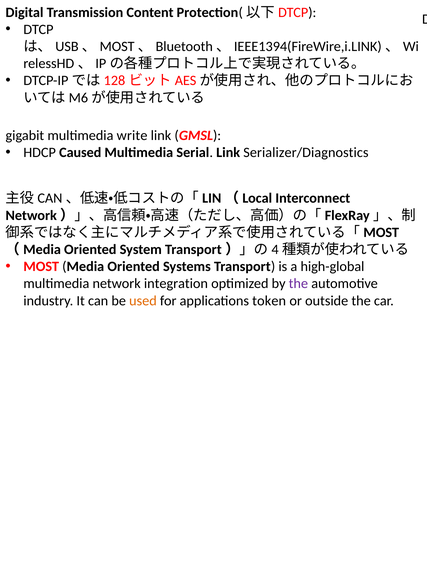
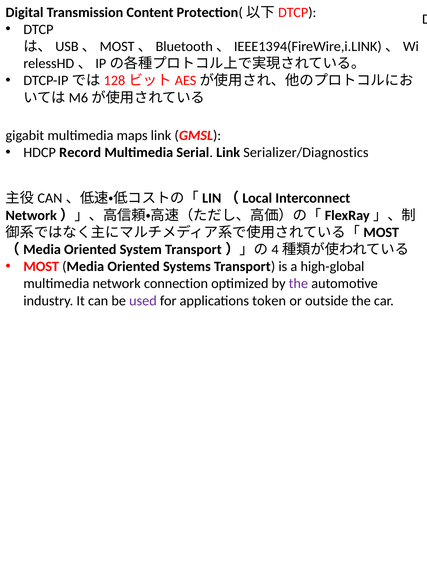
write: write -> maps
Caused: Caused -> Record
integration: integration -> connection
used colour: orange -> purple
